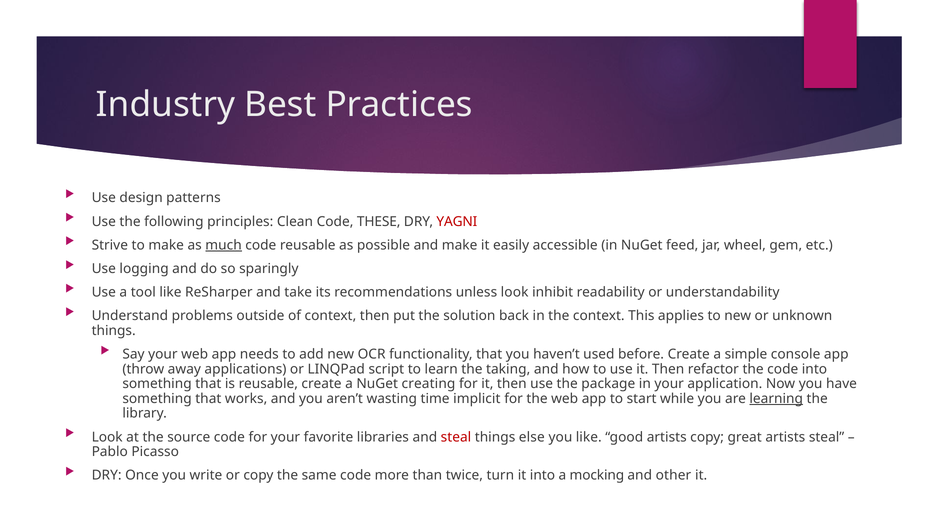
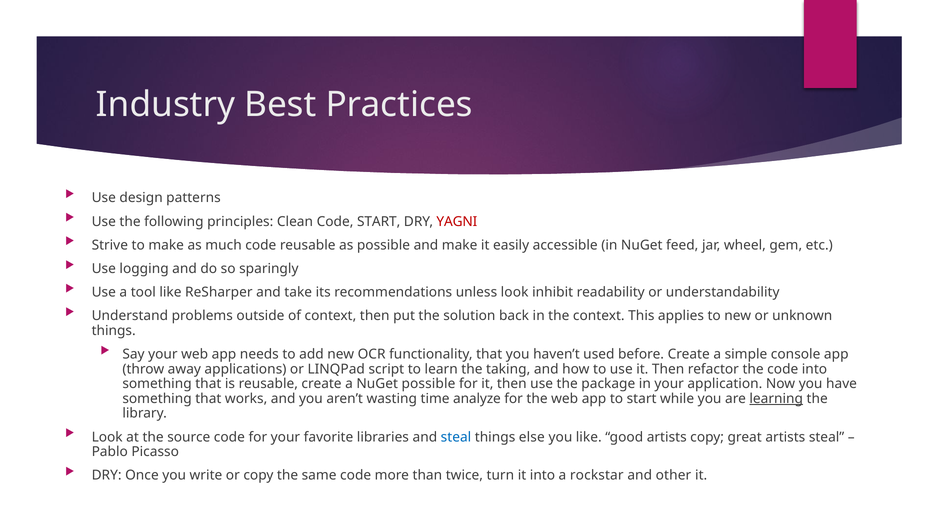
Code THESE: THESE -> START
much underline: present -> none
NuGet creating: creating -> possible
implicit: implicit -> analyze
steal at (456, 437) colour: red -> blue
mocking: mocking -> rockstar
